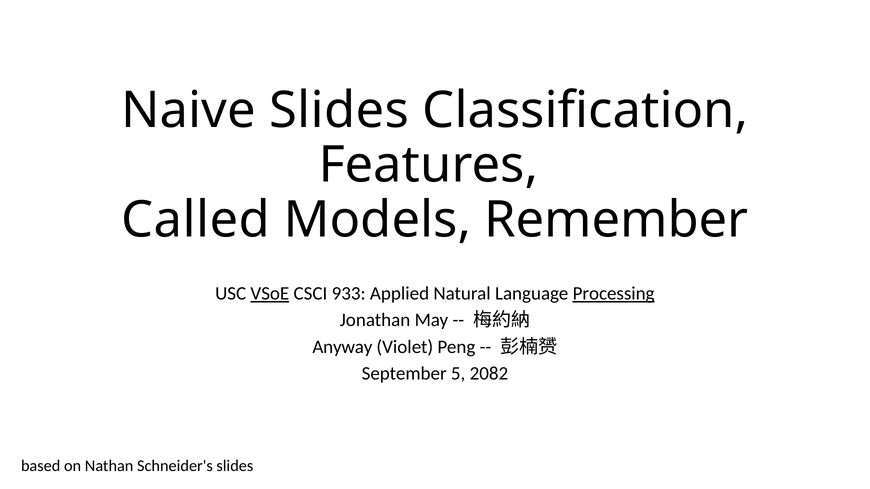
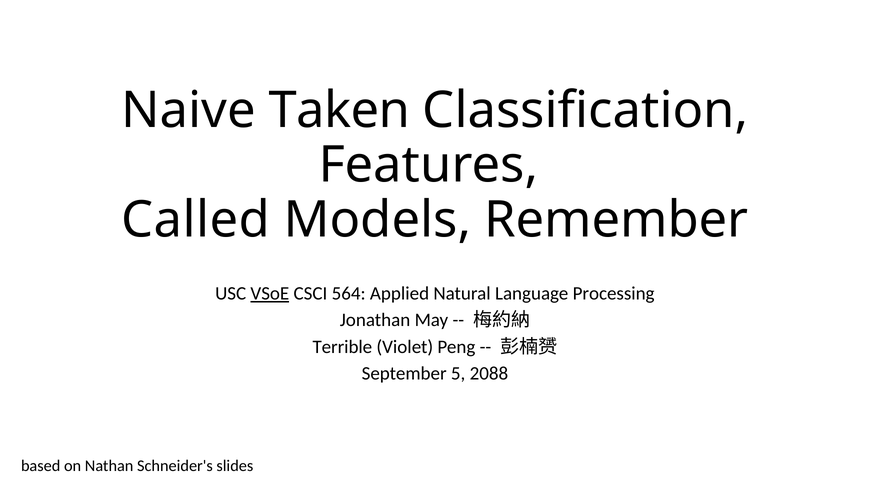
Naive Slides: Slides -> Taken
933: 933 -> 564
Processing underline: present -> none
Anyway: Anyway -> Terrible
2082: 2082 -> 2088
